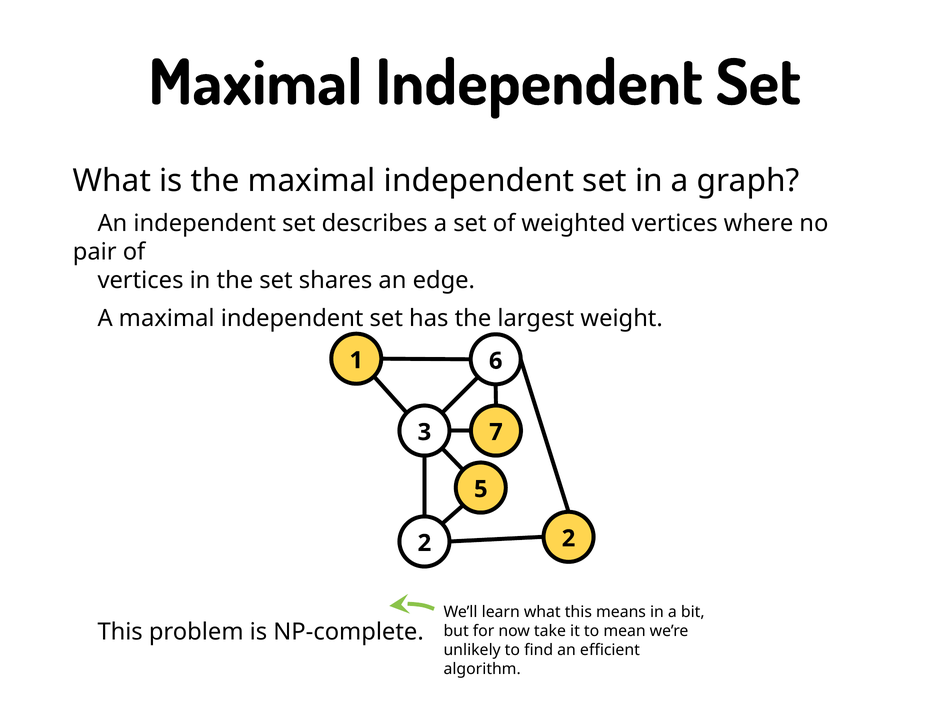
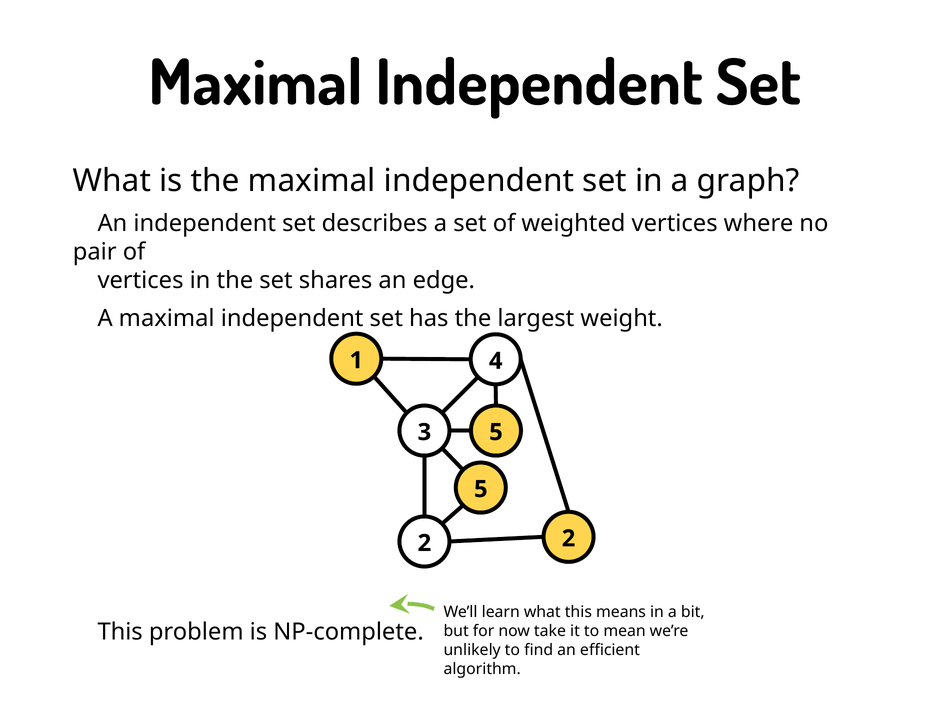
6: 6 -> 4
3 7: 7 -> 5
